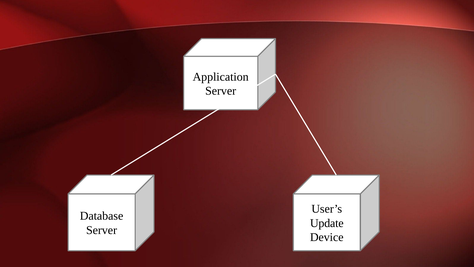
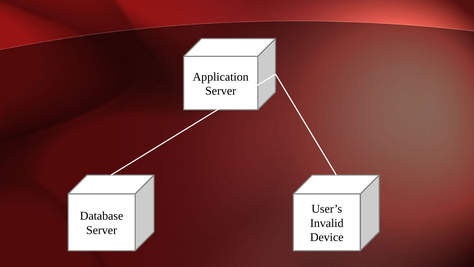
Update: Update -> Invalid
